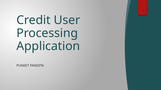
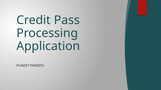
User: User -> Pass
